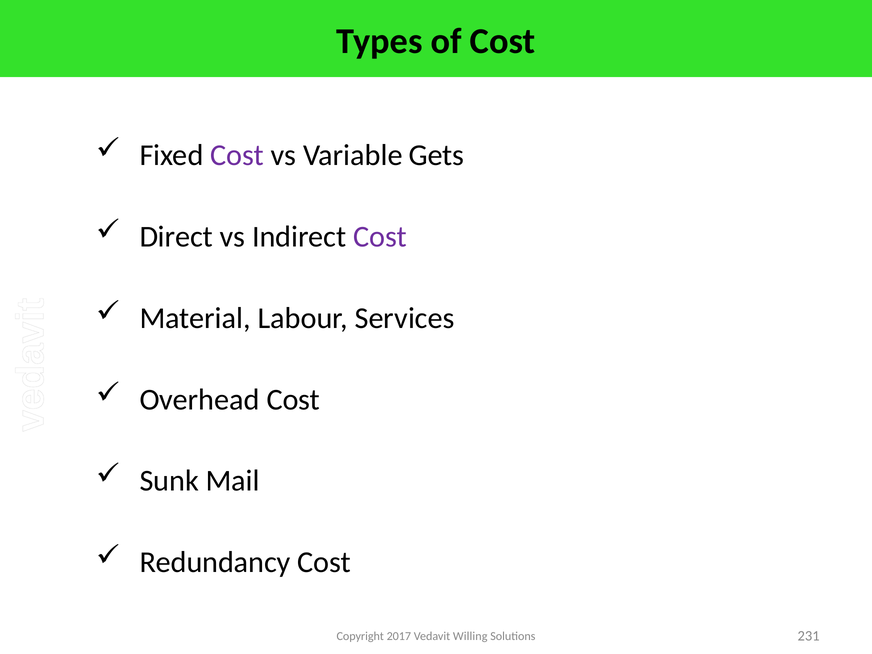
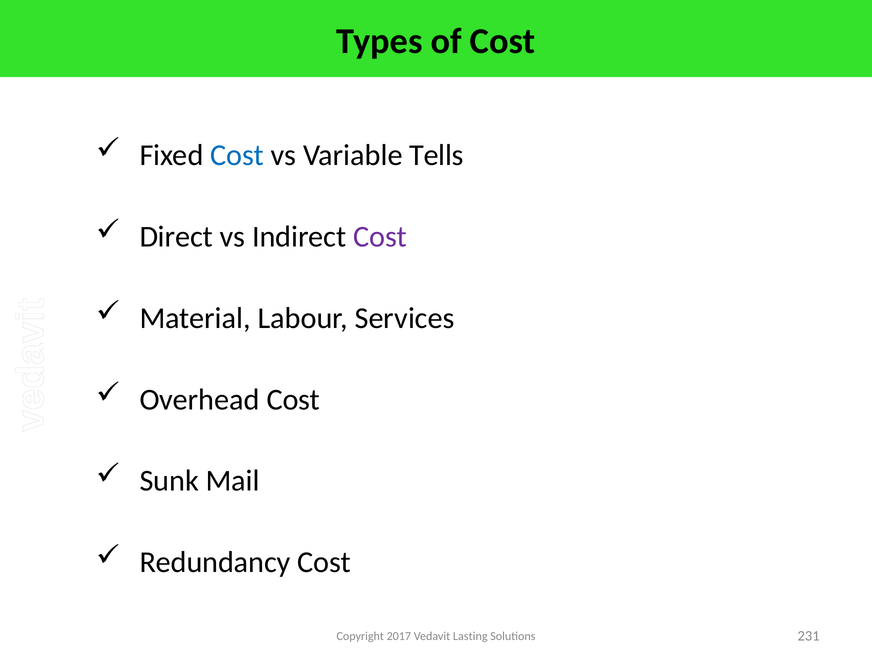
Cost at (237, 155) colour: purple -> blue
Gets: Gets -> Tells
Willing: Willing -> Lasting
